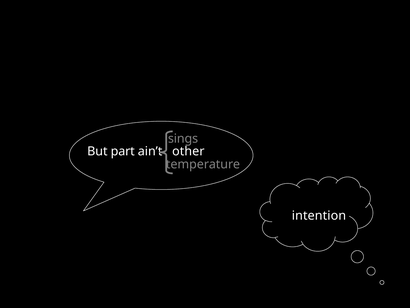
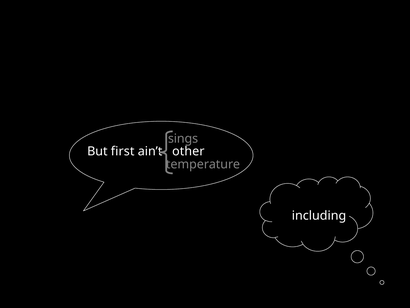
part: part -> first
intention: intention -> including
